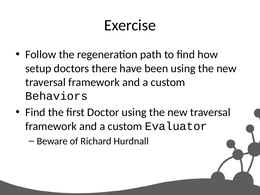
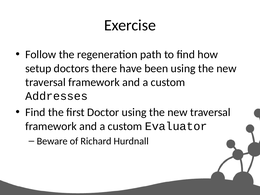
Behaviors: Behaviors -> Addresses
